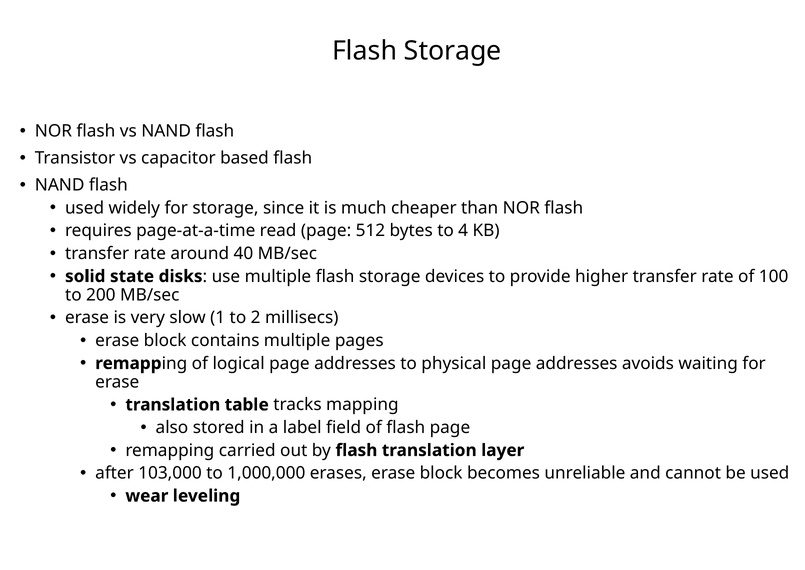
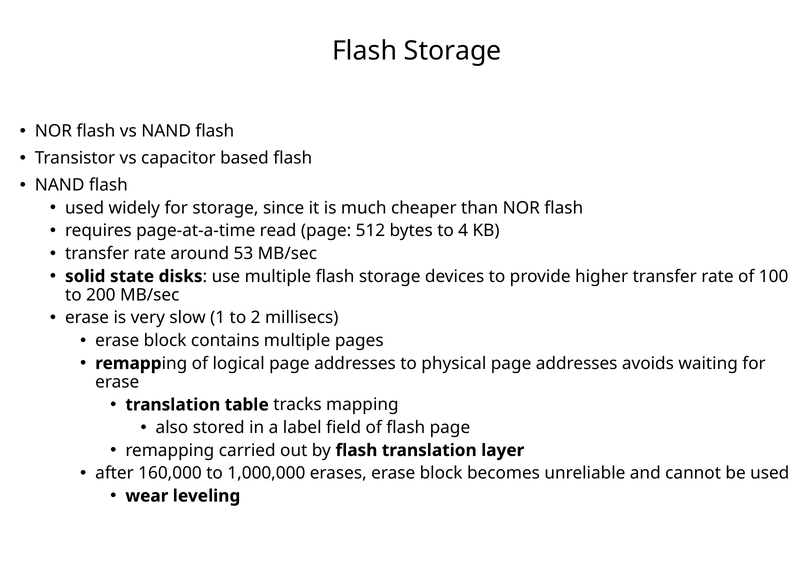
40: 40 -> 53
103,000: 103,000 -> 160,000
